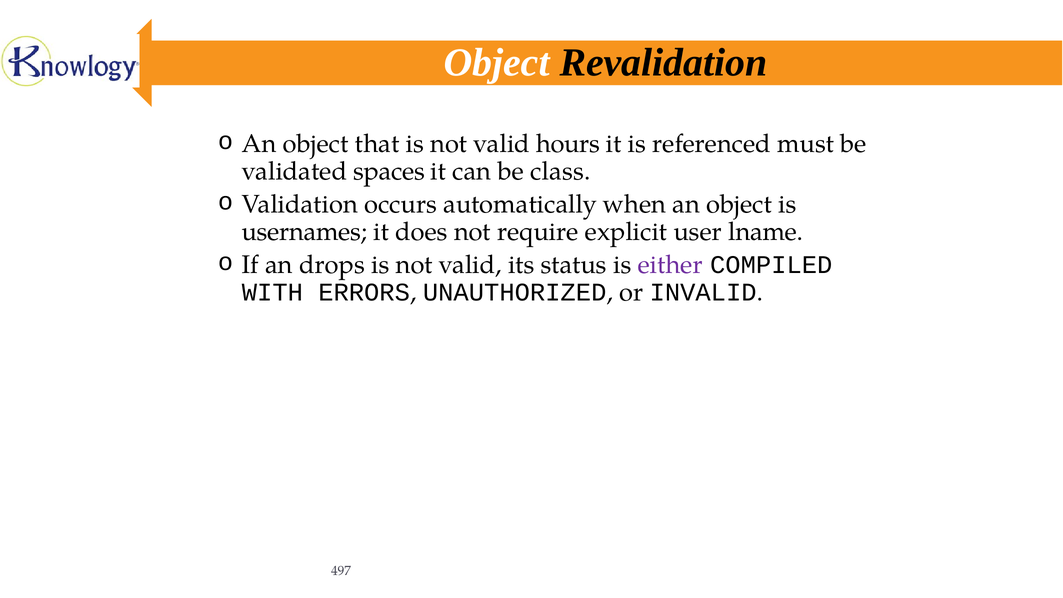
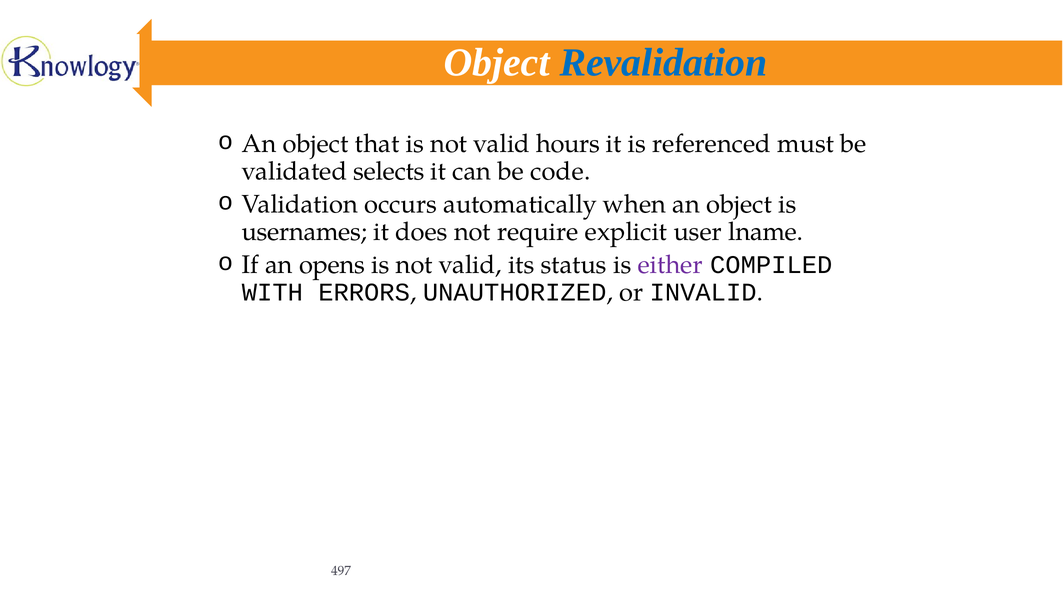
Revalidation colour: black -> blue
spaces: spaces -> selects
class: class -> code
drops: drops -> opens
